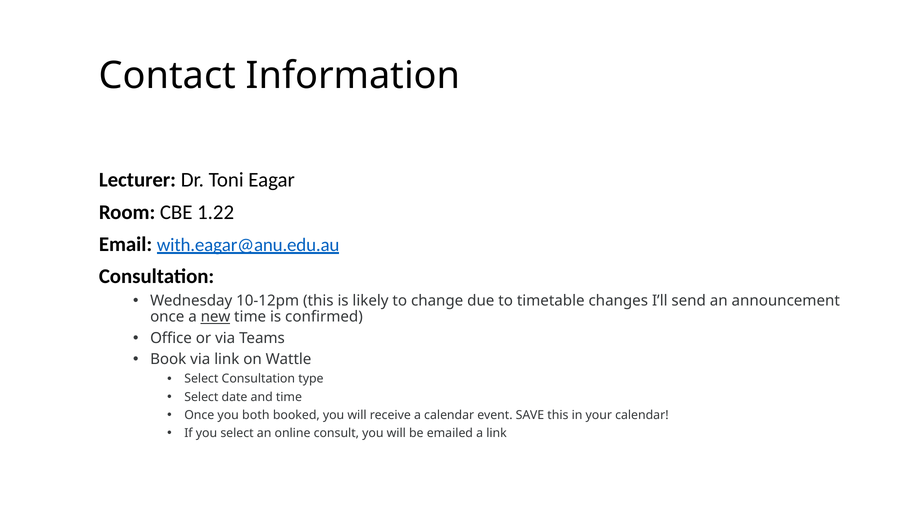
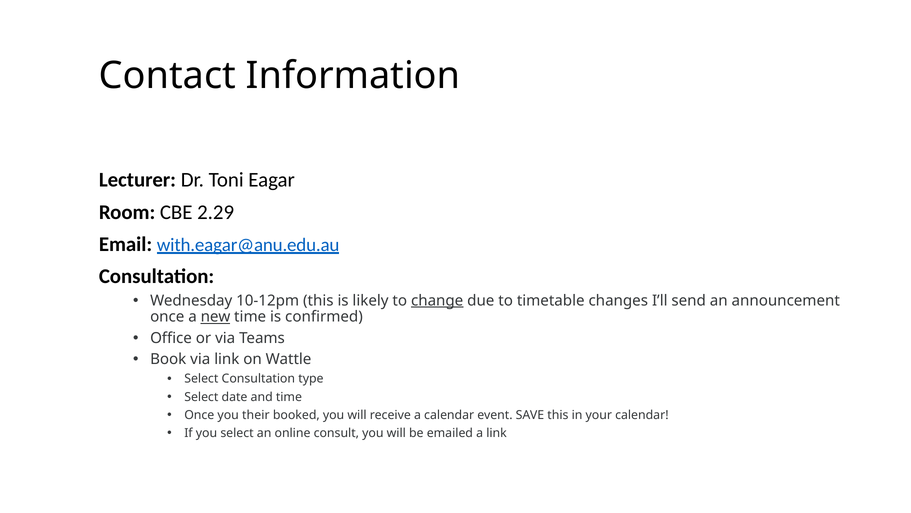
1.22: 1.22 -> 2.29
change underline: none -> present
both: both -> their
